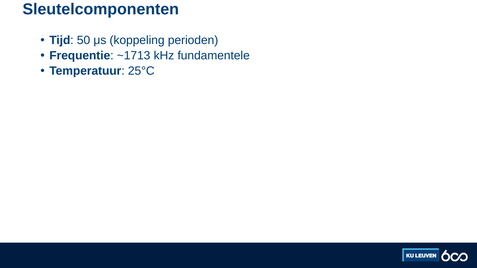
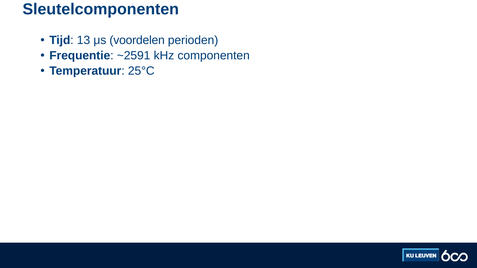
50: 50 -> 13
koppeling: koppeling -> voordelen
~1713: ~1713 -> ~2591
fundamentele: fundamentele -> componenten
